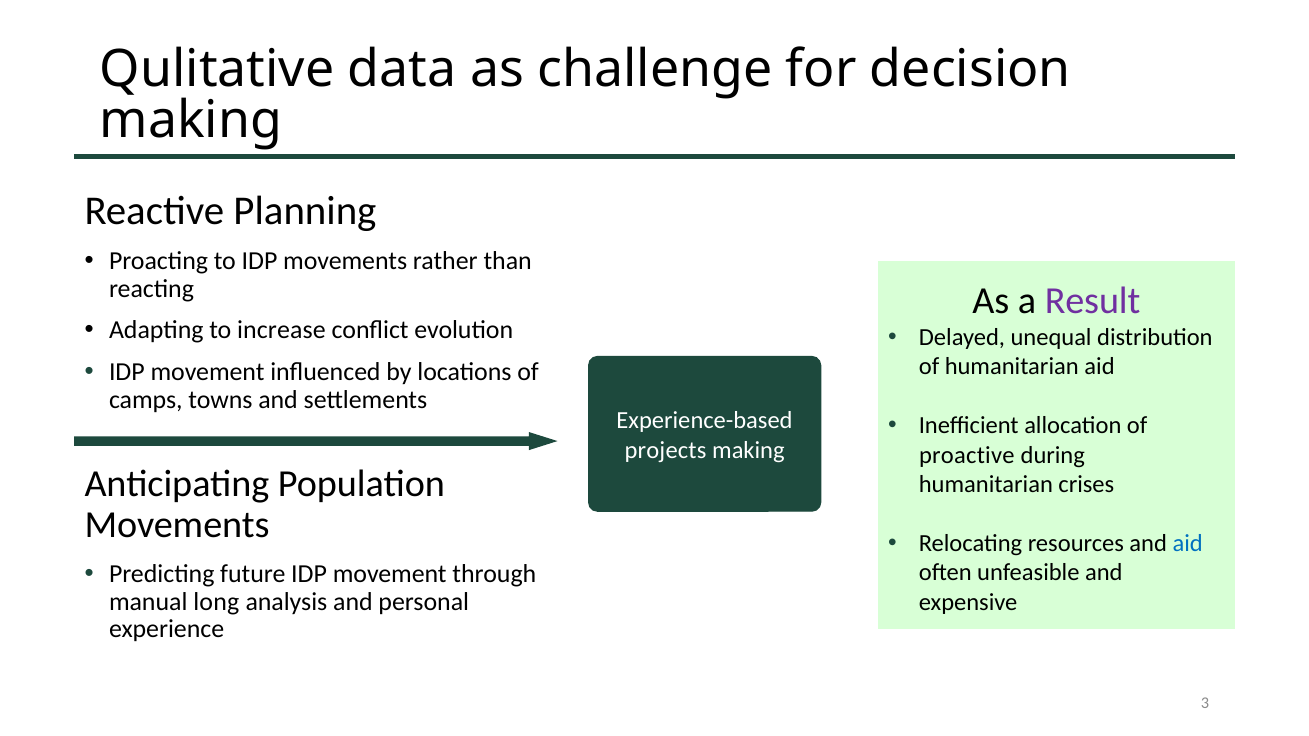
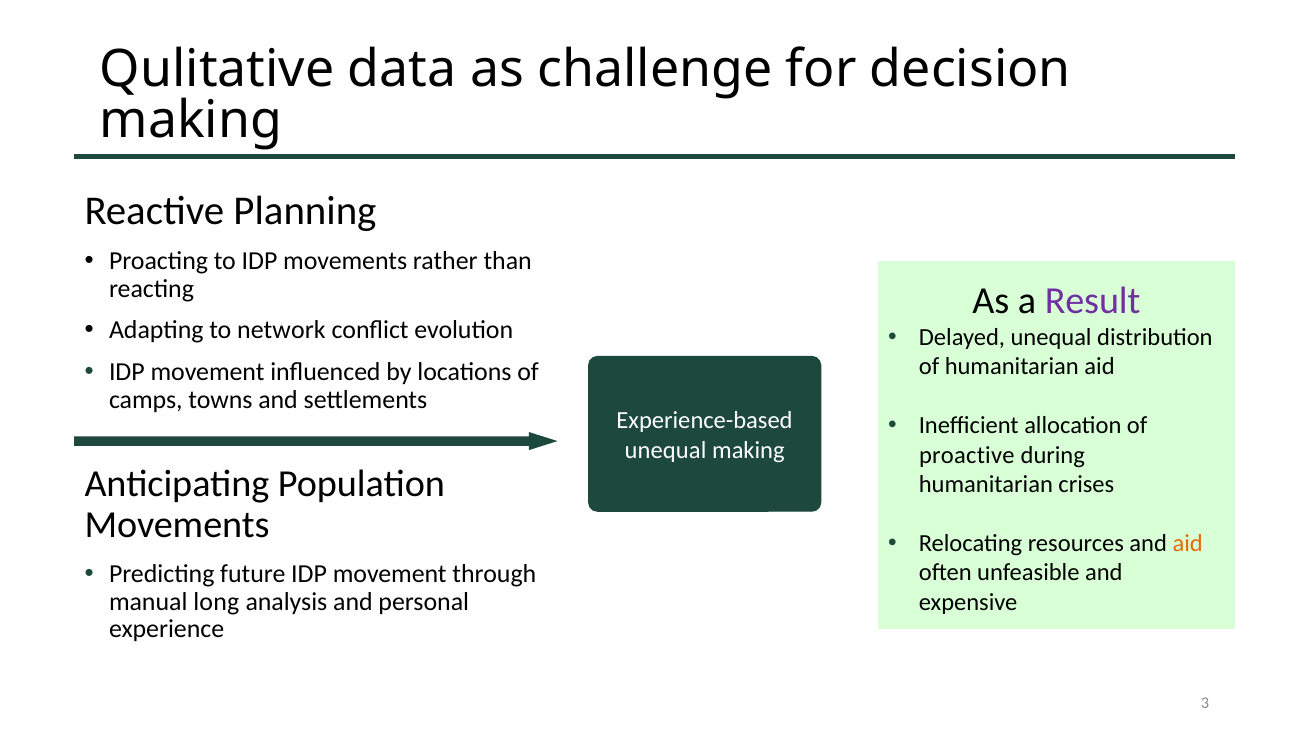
increase: increase -> network
projects at (665, 450): projects -> unequal
aid at (1188, 544) colour: blue -> orange
